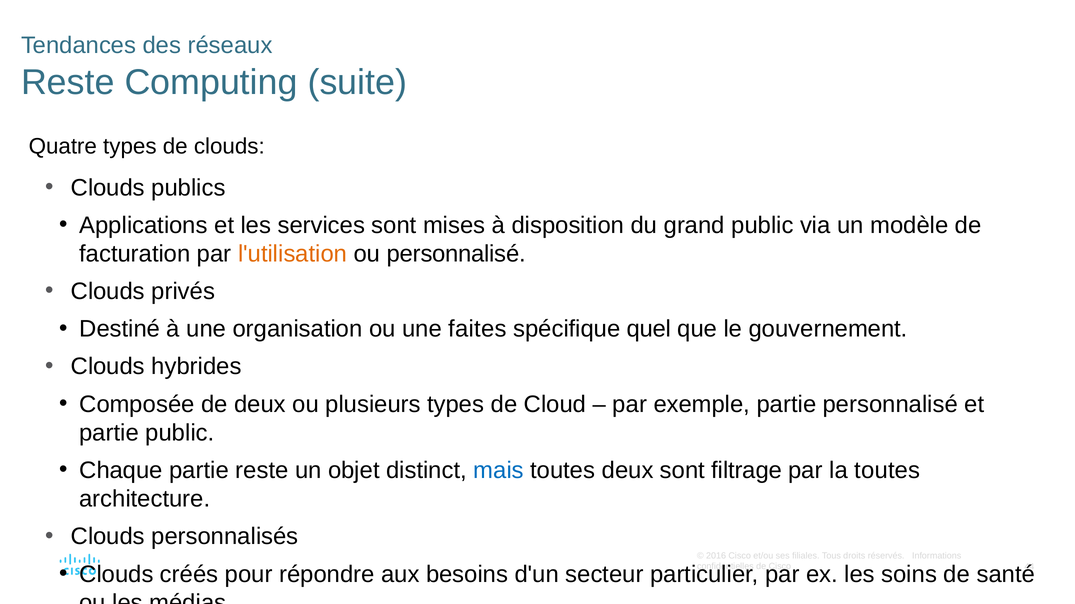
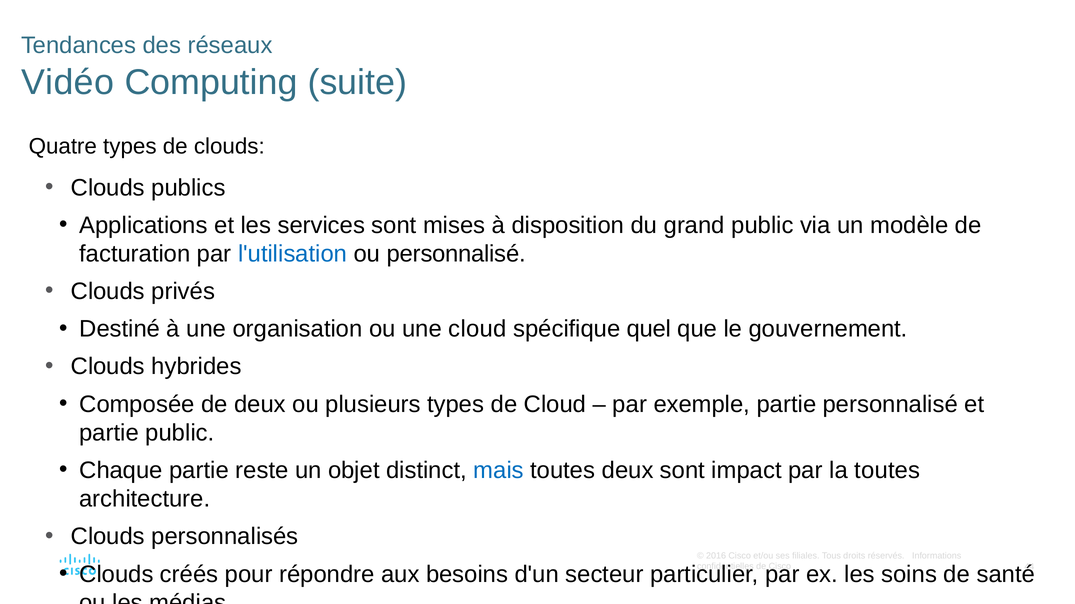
Reste at (68, 82): Reste -> Vidéo
l'utilisation colour: orange -> blue
une faites: faites -> cloud
filtrage: filtrage -> impact
